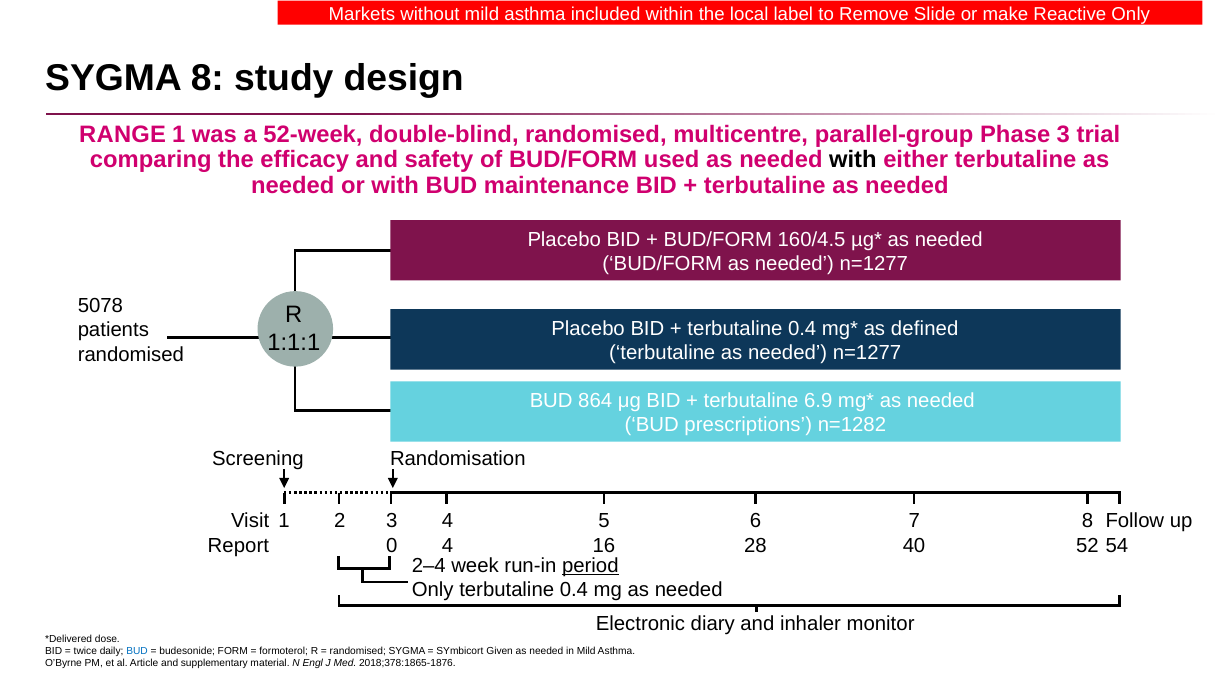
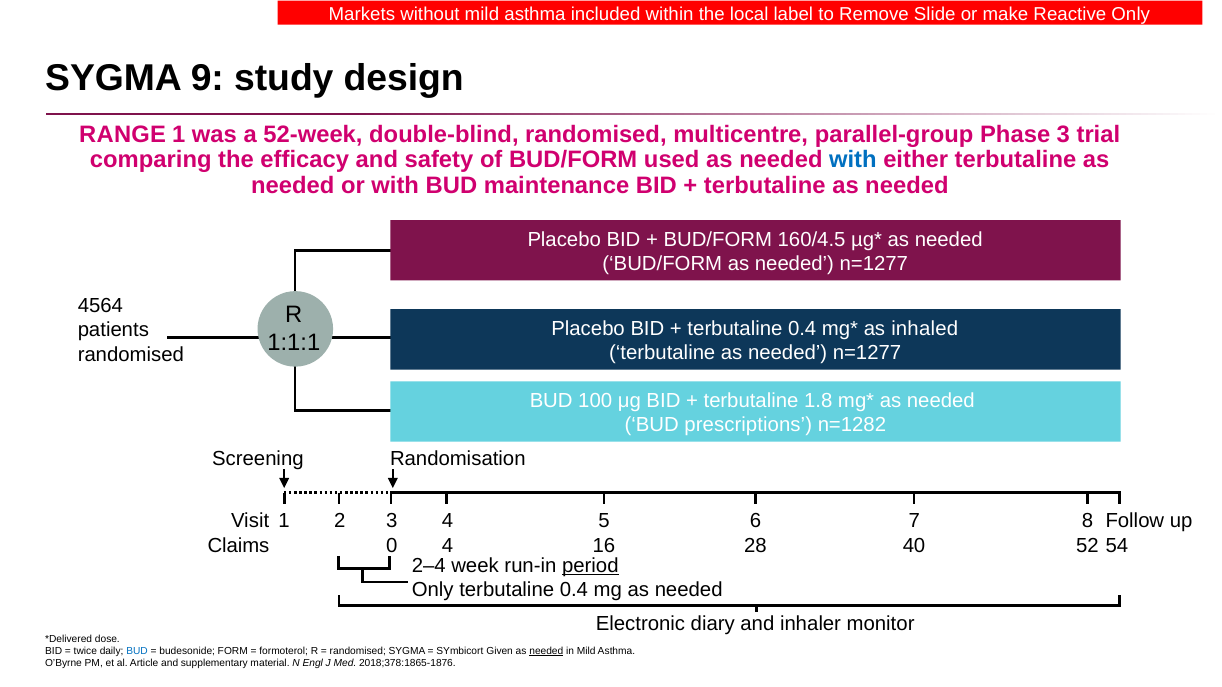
SYGMA 8: 8 -> 9
with at (853, 160) colour: black -> blue
5078: 5078 -> 4564
defined: defined -> inhaled
864: 864 -> 100
6.9: 6.9 -> 1.8
Report: Report -> Claims
needed at (546, 651) underline: none -> present
